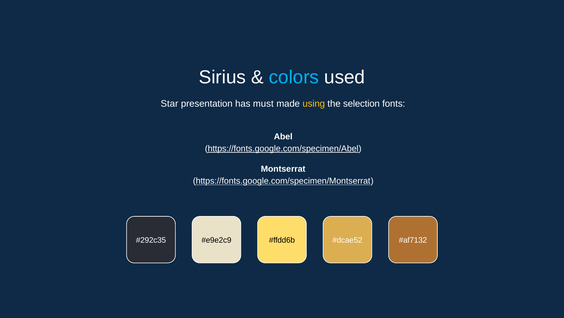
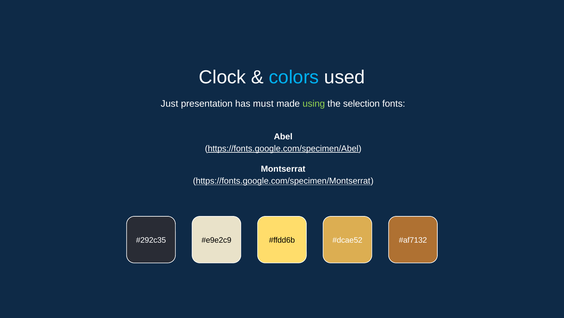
Sirius: Sirius -> Clock
Star: Star -> Just
using colour: yellow -> light green
